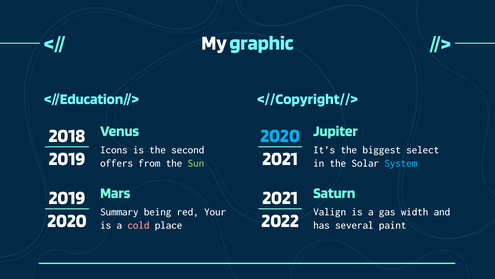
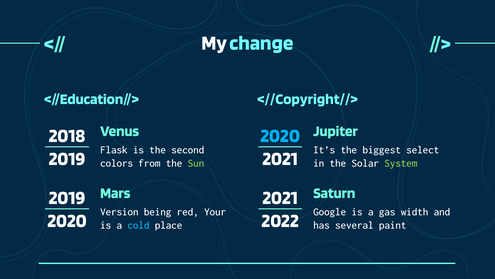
graphic: graphic -> change
Icons: Icons -> Flask
offers: offers -> colors
System colour: light blue -> light green
Summary: Summary -> Version
Valign: Valign -> Google
cold colour: pink -> light blue
